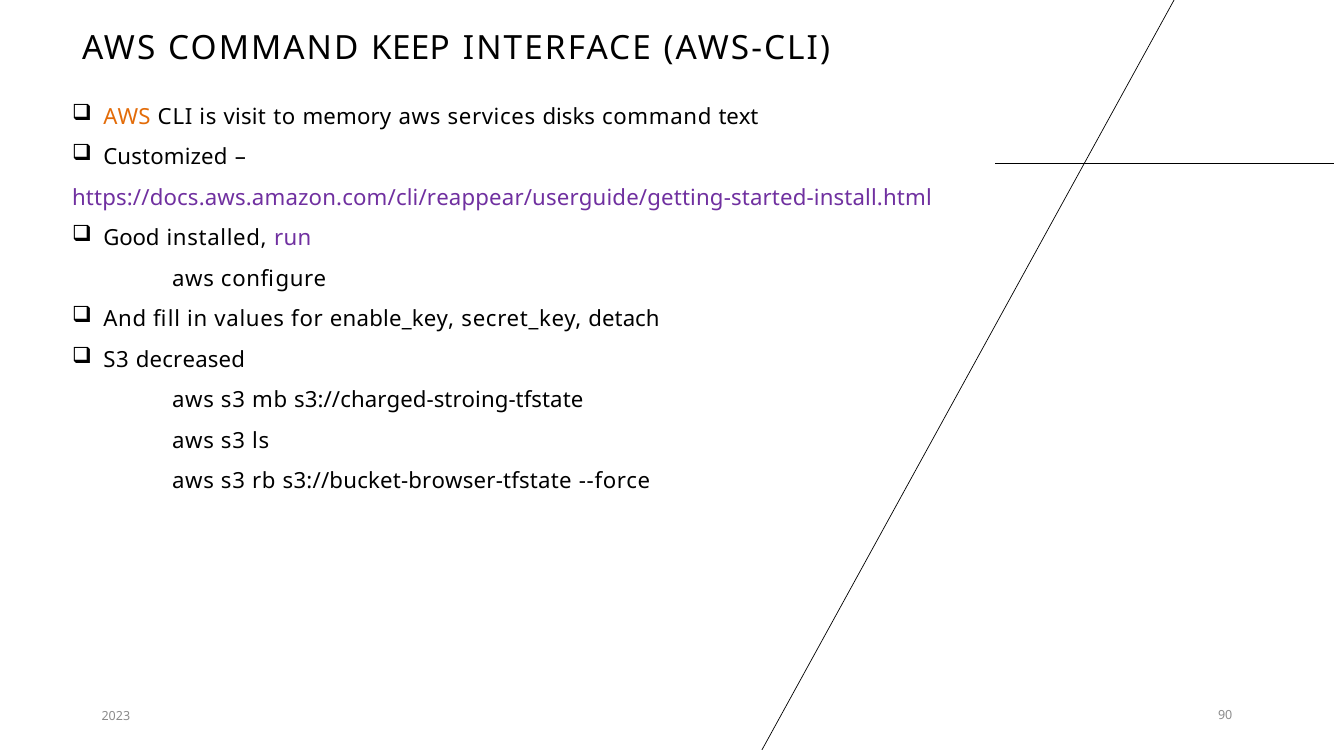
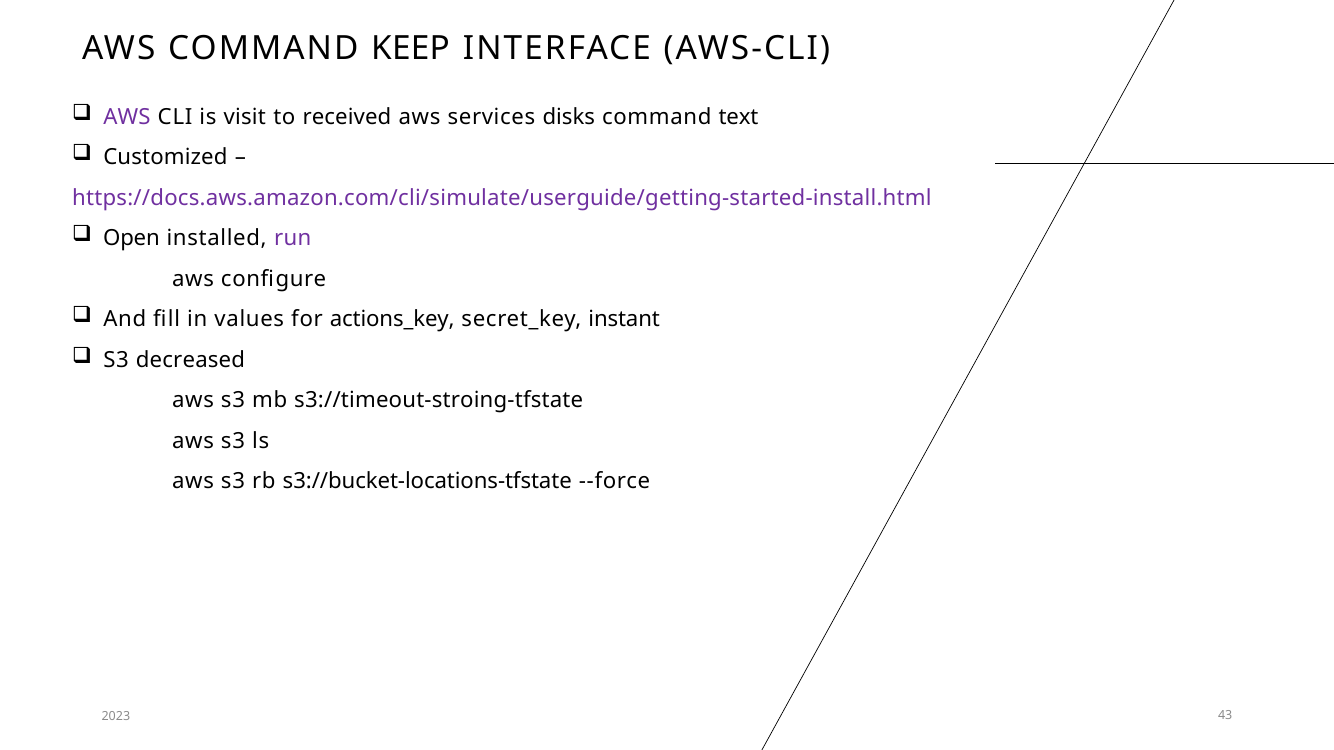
AWS at (127, 117) colour: orange -> purple
memory: memory -> received
https://docs.aws.amazon.com/cli/reappear/userguide/getting-started-install.html: https://docs.aws.amazon.com/cli/reappear/userguide/getting-started-install.html -> https://docs.aws.amazon.com/cli/simulate/userguide/getting-started-install.html
Good: Good -> Open
enable_key: enable_key -> actions_key
detach: detach -> instant
s3://charged-stroing-tfstate: s3://charged-stroing-tfstate -> s3://timeout-stroing-tfstate
s3://bucket-browser-tfstate: s3://bucket-browser-tfstate -> s3://bucket-locations-tfstate
90: 90 -> 43
